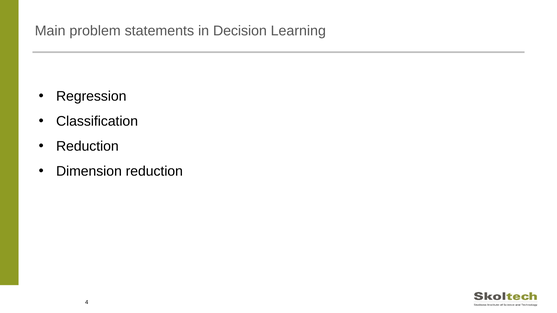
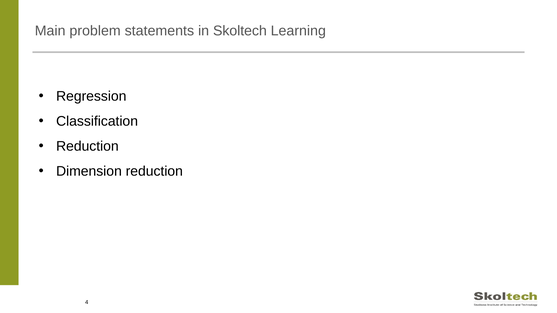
Decision: Decision -> Skoltech
